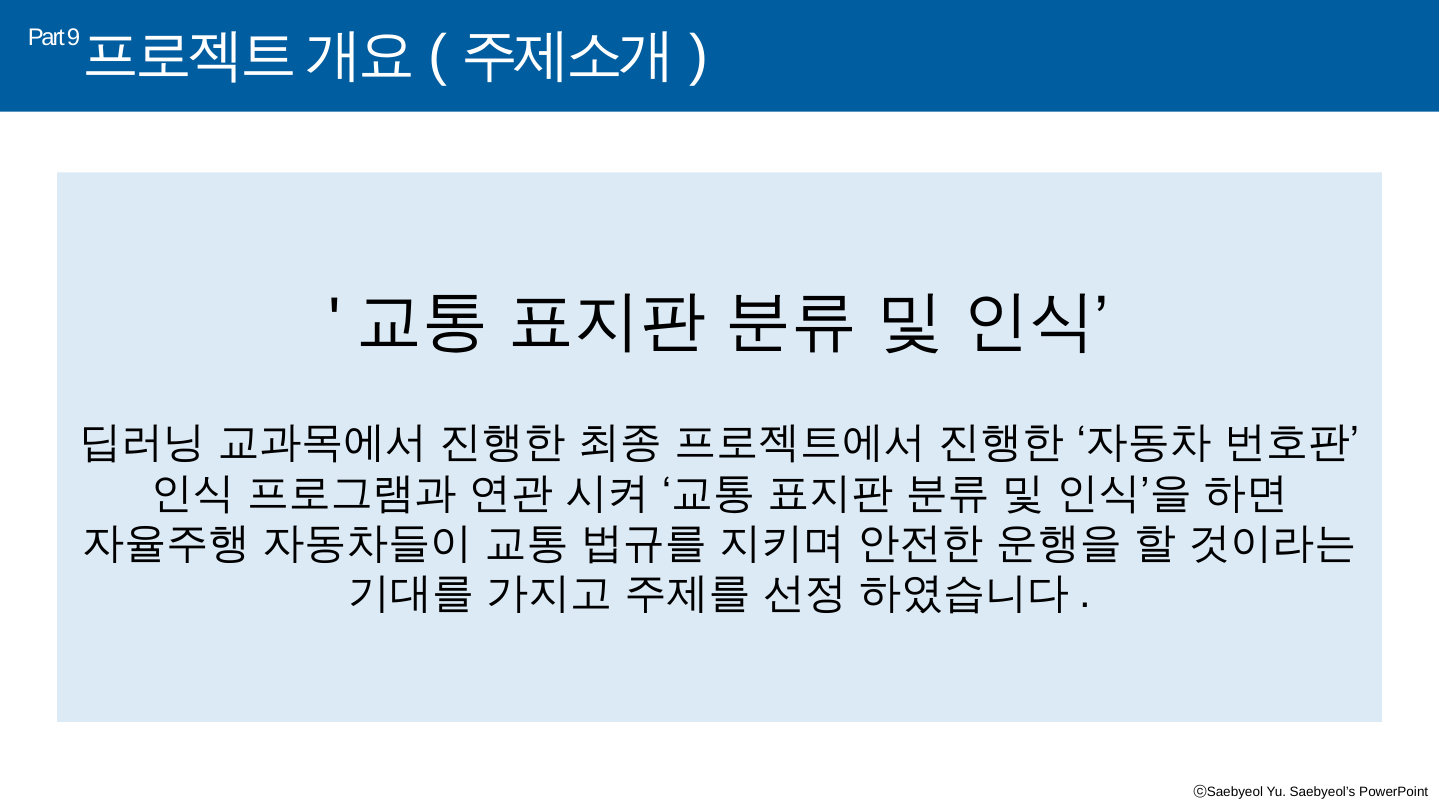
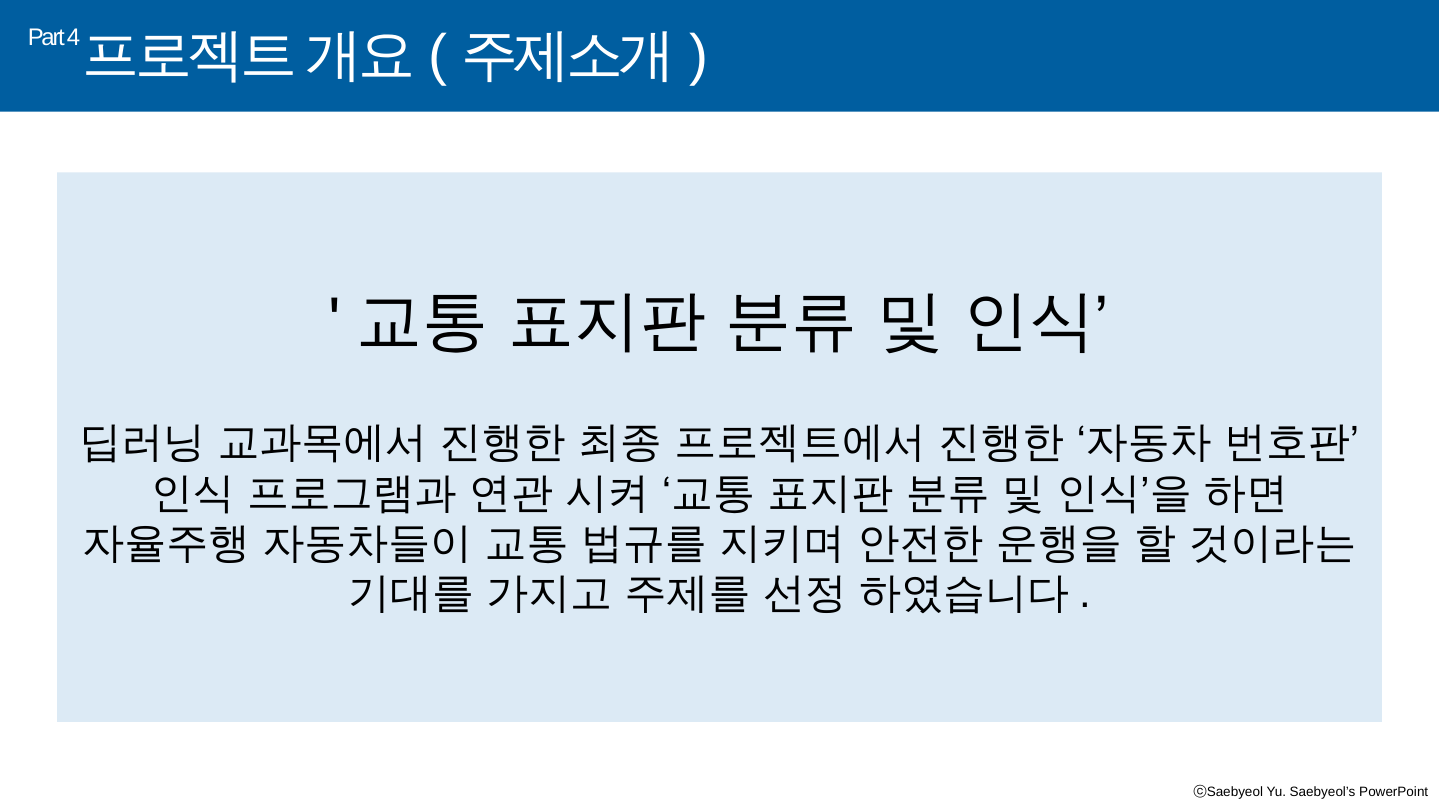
9: 9 -> 4
